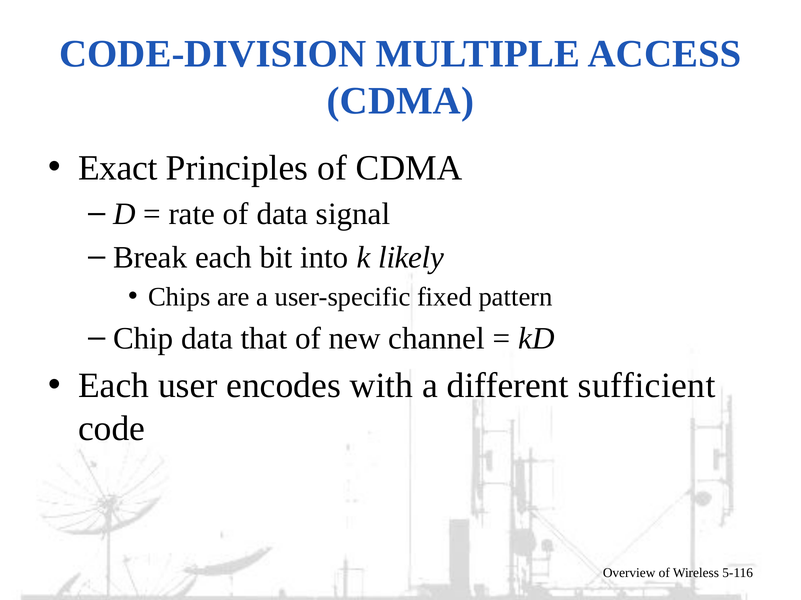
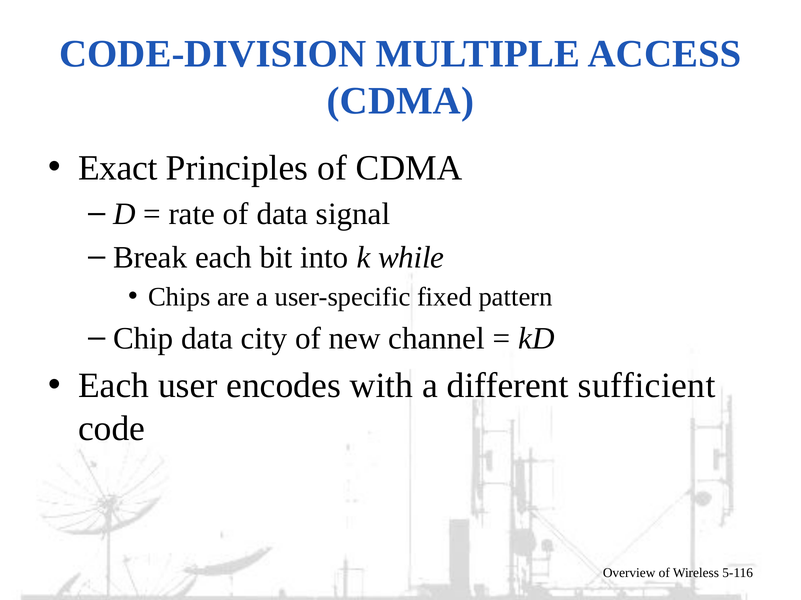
likely: likely -> while
that: that -> city
